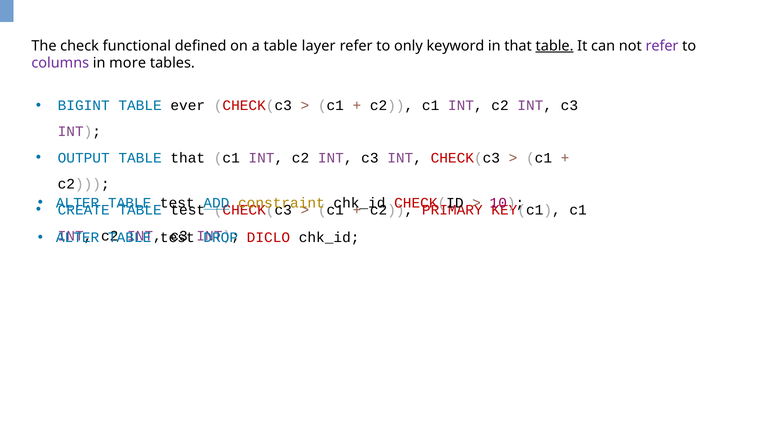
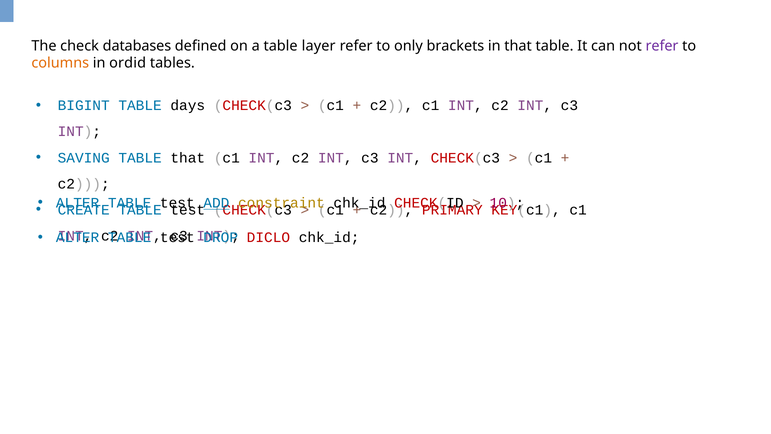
functional: functional -> databases
keyword: keyword -> brackets
table at (555, 46) underline: present -> none
columns colour: purple -> orange
more: more -> ordid
ever: ever -> days
OUTPUT: OUTPUT -> SAVING
